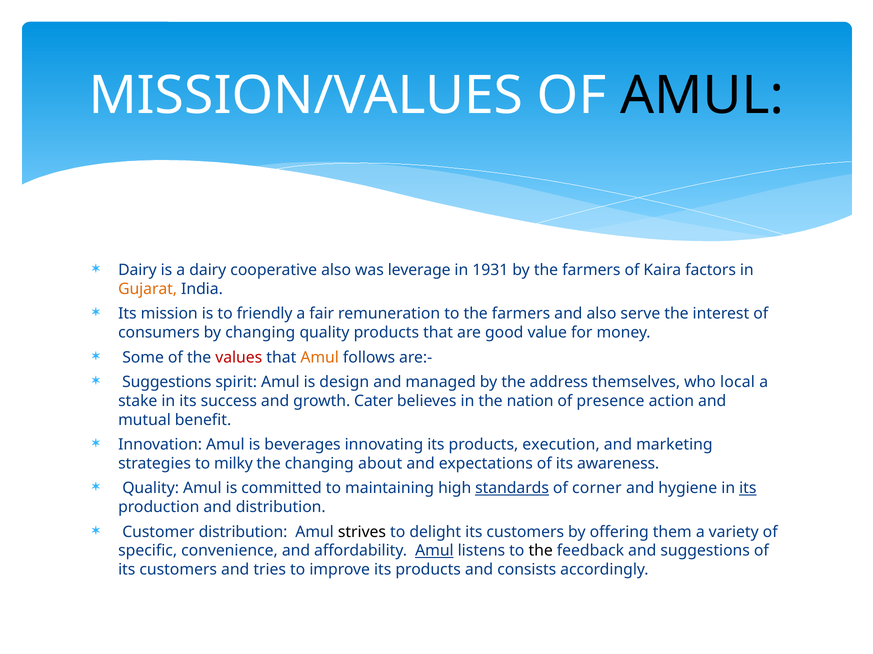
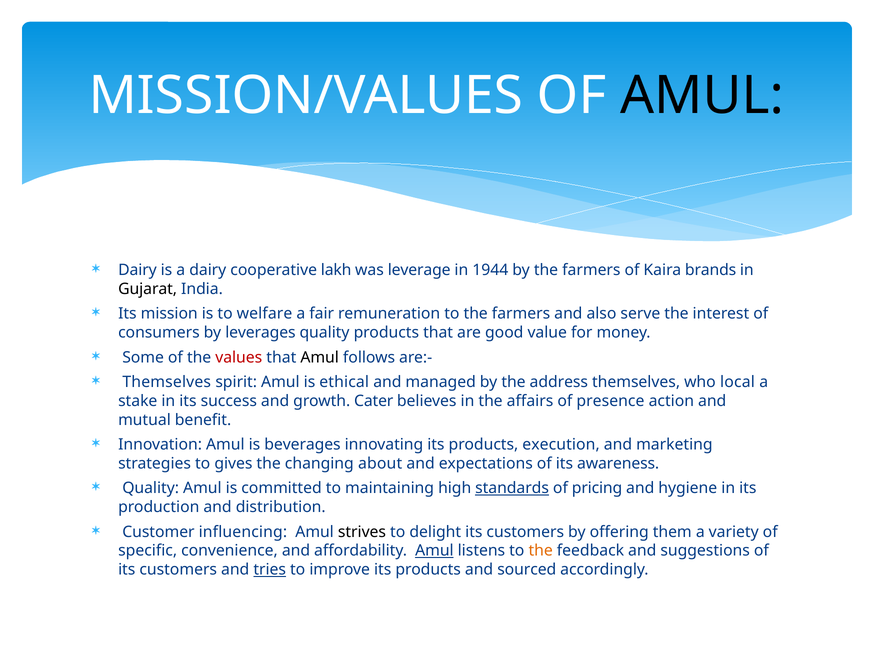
cooperative also: also -> lakh
1931: 1931 -> 1944
factors: factors -> brands
Gujarat colour: orange -> black
friendly: friendly -> welfare
by changing: changing -> leverages
Amul at (320, 358) colour: orange -> black
Suggestions at (167, 382): Suggestions -> Themselves
design: design -> ethical
nation: nation -> affairs
milky: milky -> gives
corner: corner -> pricing
its at (748, 489) underline: present -> none
Customer distribution: distribution -> influencing
the at (541, 551) colour: black -> orange
tries underline: none -> present
consists: consists -> sourced
